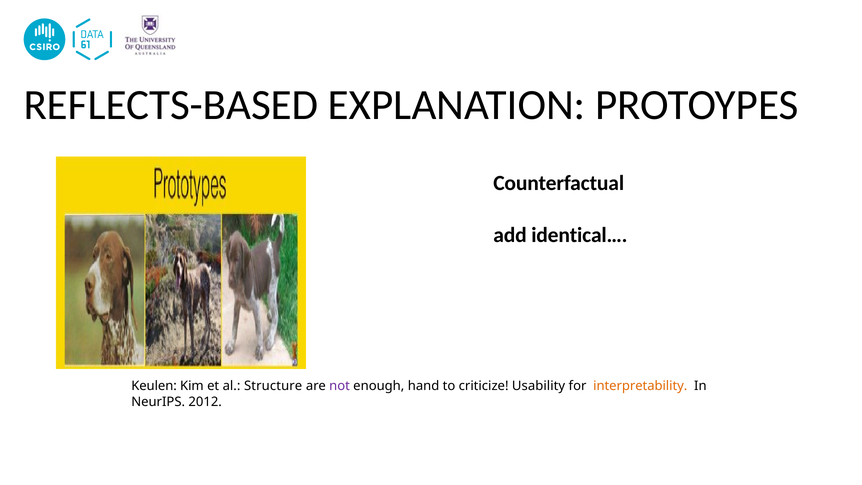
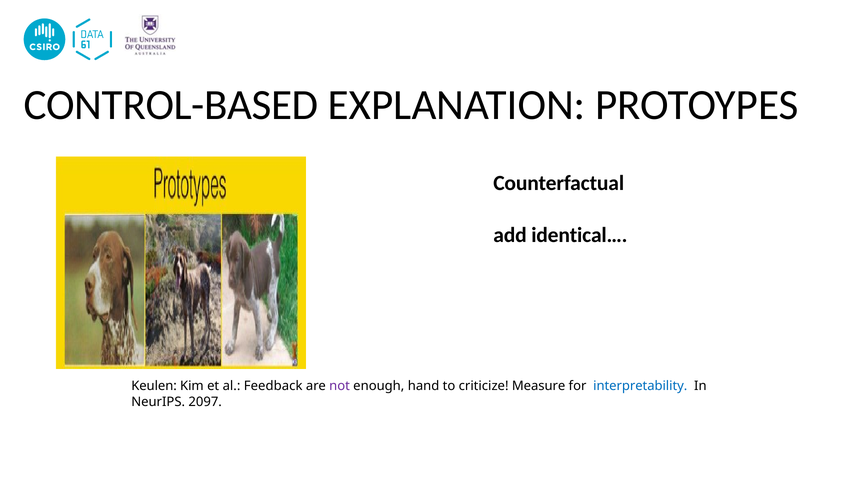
REFLECTS-BASED: REFLECTS-BASED -> CONTROL-BASED
Structure: Structure -> Feedback
Usability: Usability -> Measure
interpretability colour: orange -> blue
2012: 2012 -> 2097
